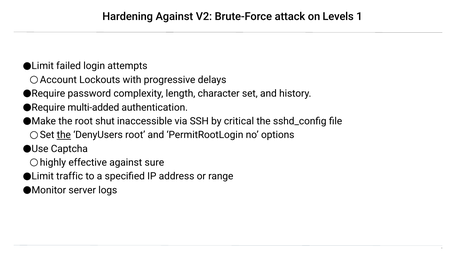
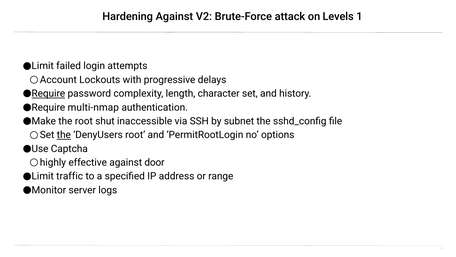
Require at (48, 93) underline: none -> present
multi-added: multi-added -> multi-nmap
critical: critical -> subnet
sure: sure -> door
